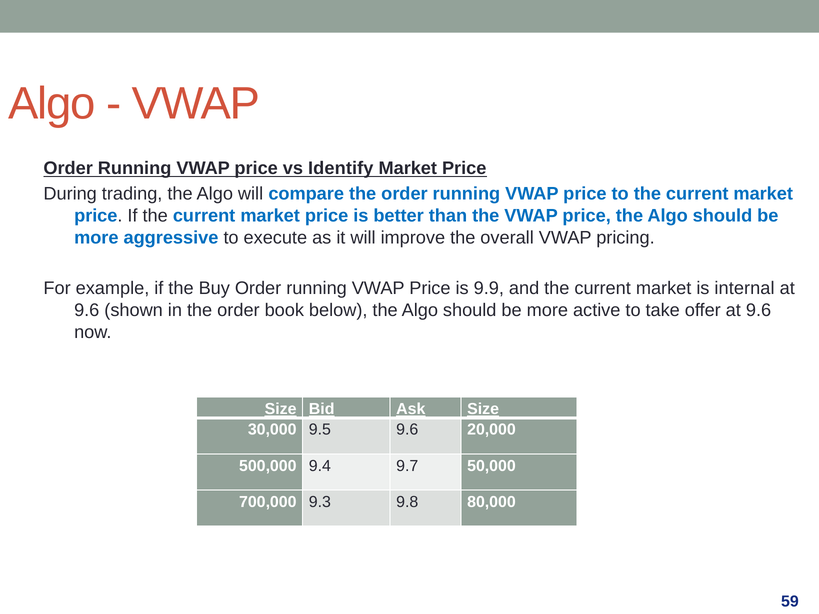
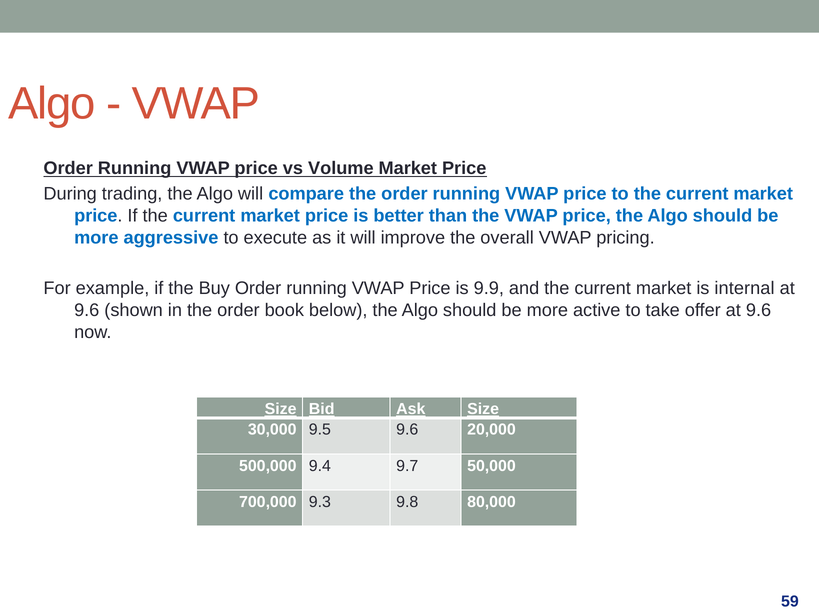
Identify: Identify -> Volume
